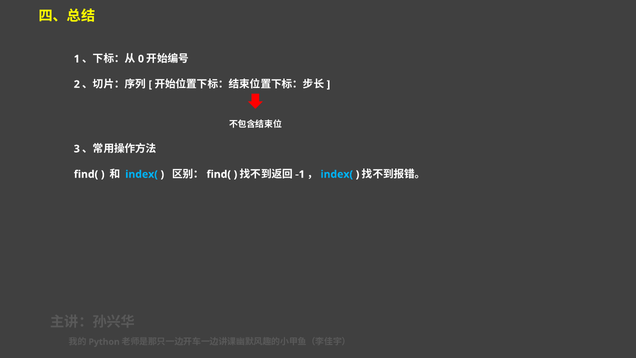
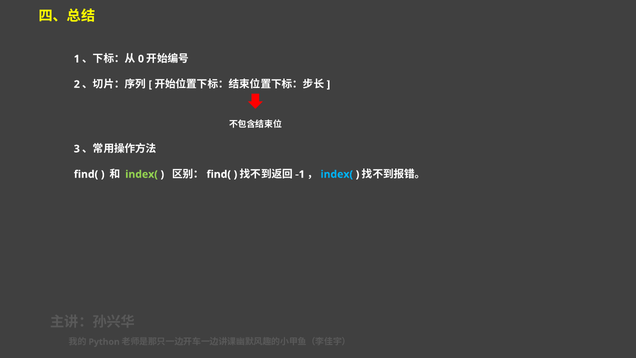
index( at (142, 174) colour: light blue -> light green
